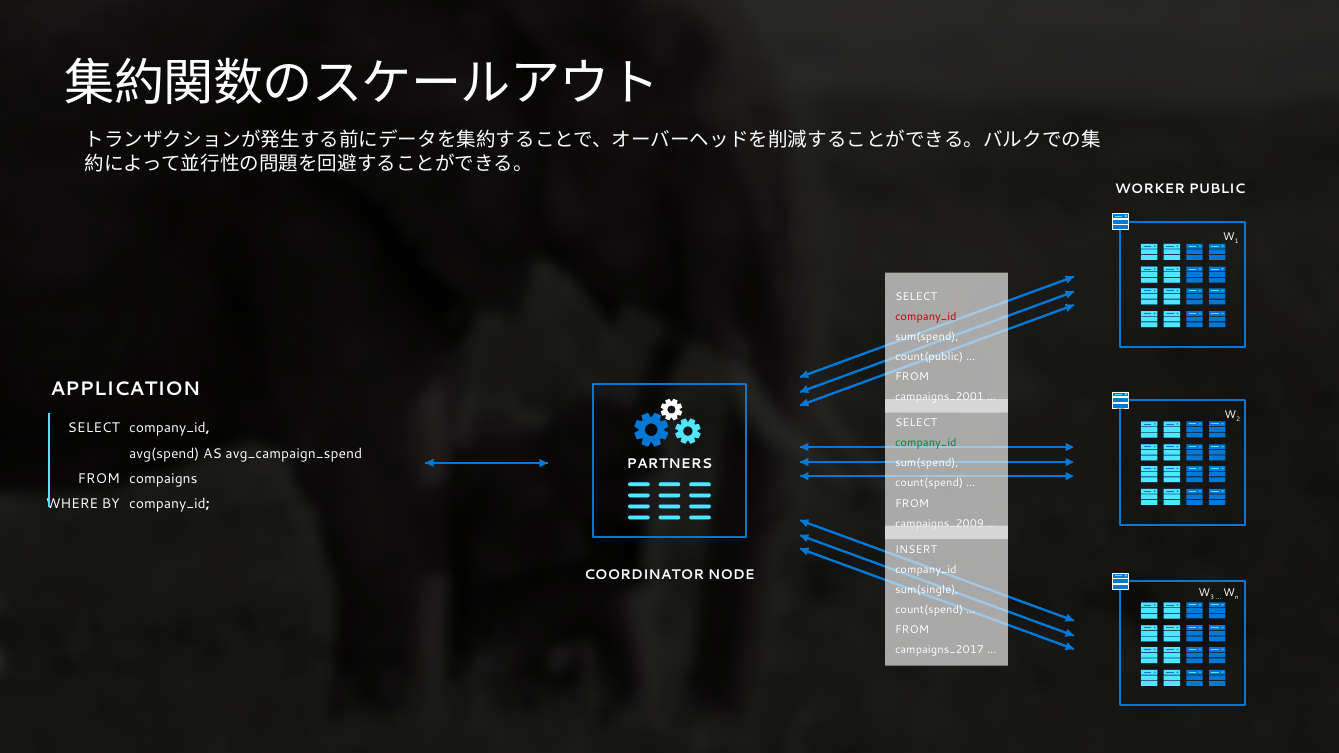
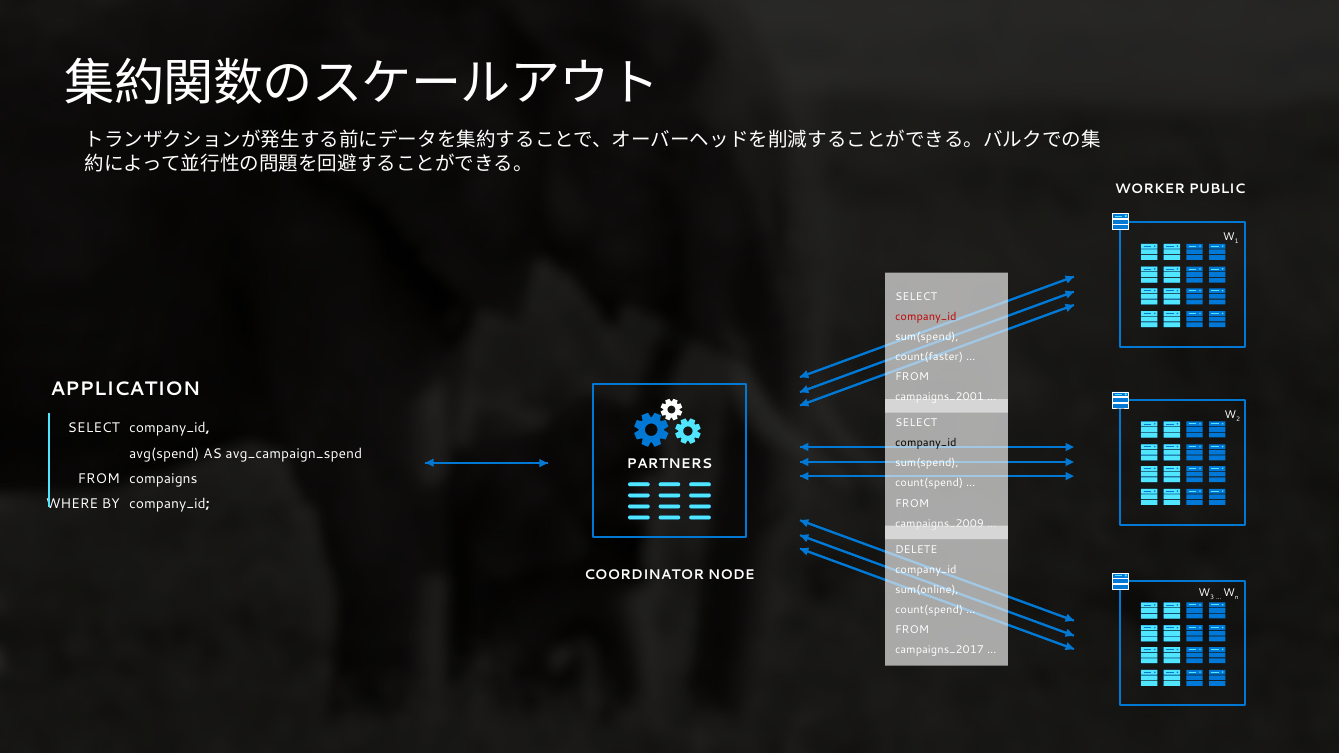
count(public: count(public -> count(faster
company_id at (926, 443) colour: green -> black
INSERT: INSERT -> DELETE
sum(single: sum(single -> sum(online
